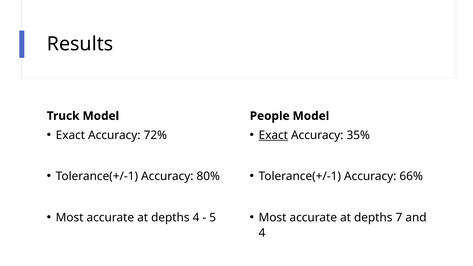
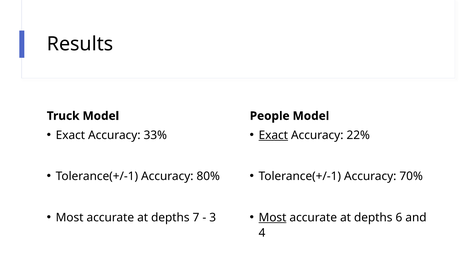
72%: 72% -> 33%
35%: 35% -> 22%
66%: 66% -> 70%
depths 4: 4 -> 7
5: 5 -> 3
Most at (273, 218) underline: none -> present
7: 7 -> 6
